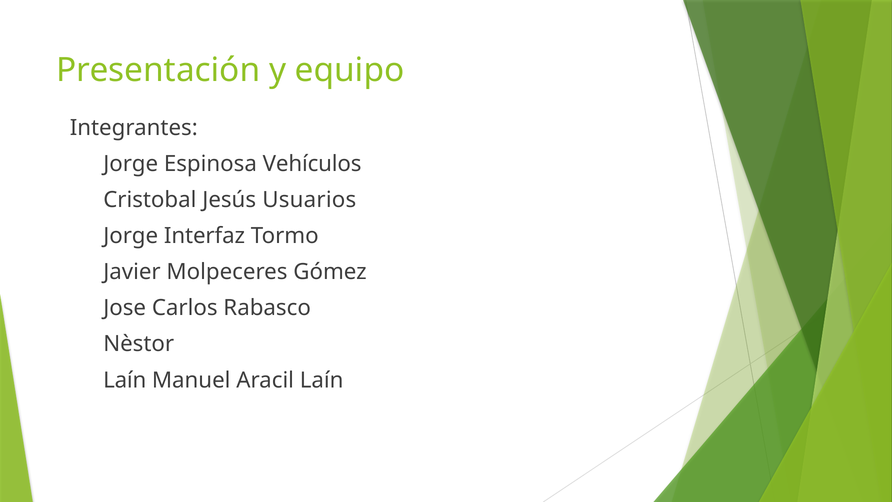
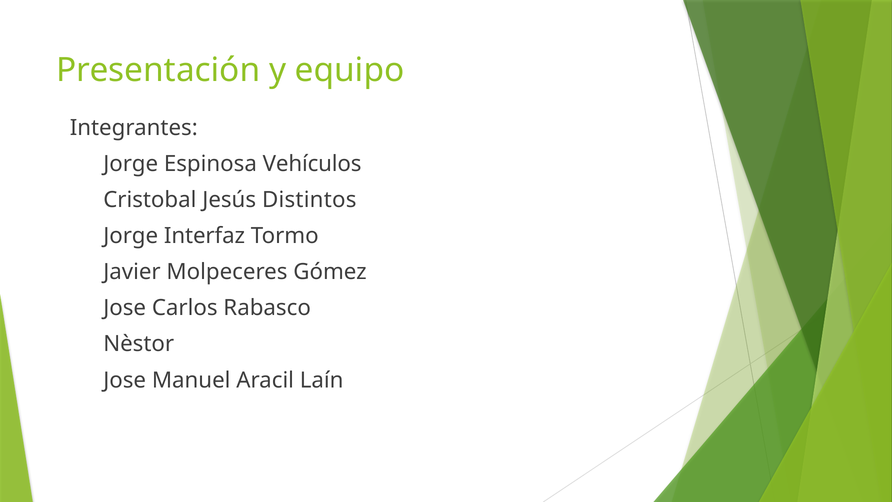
Usuarios: Usuarios -> Distintos
Laín at (125, 380): Laín -> Jose
